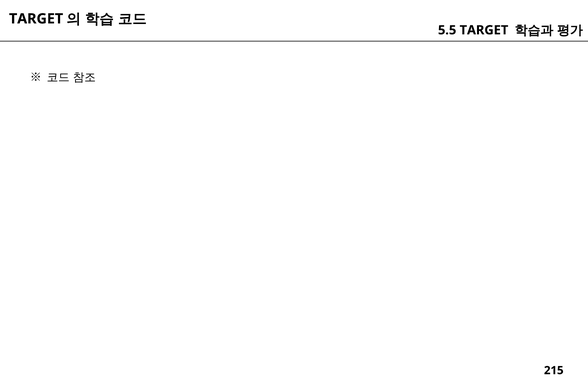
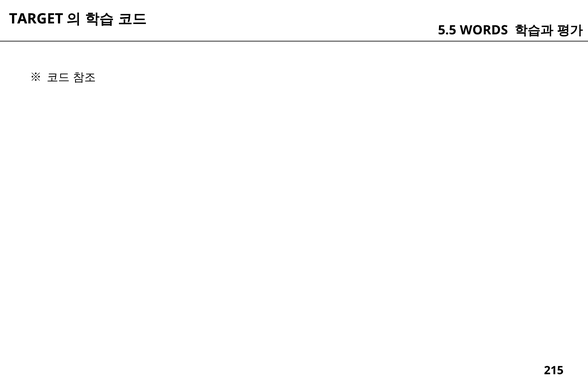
5.5 TARGET: TARGET -> WORDS
